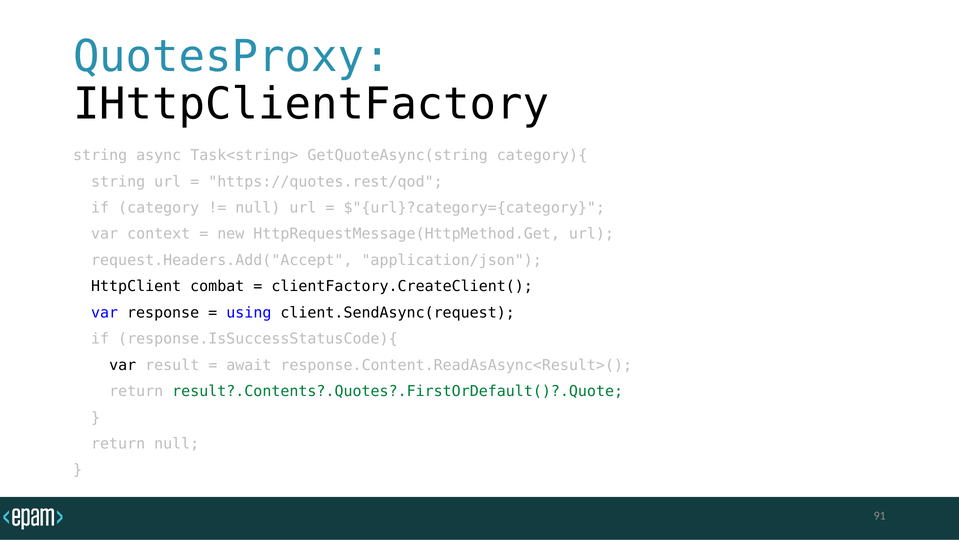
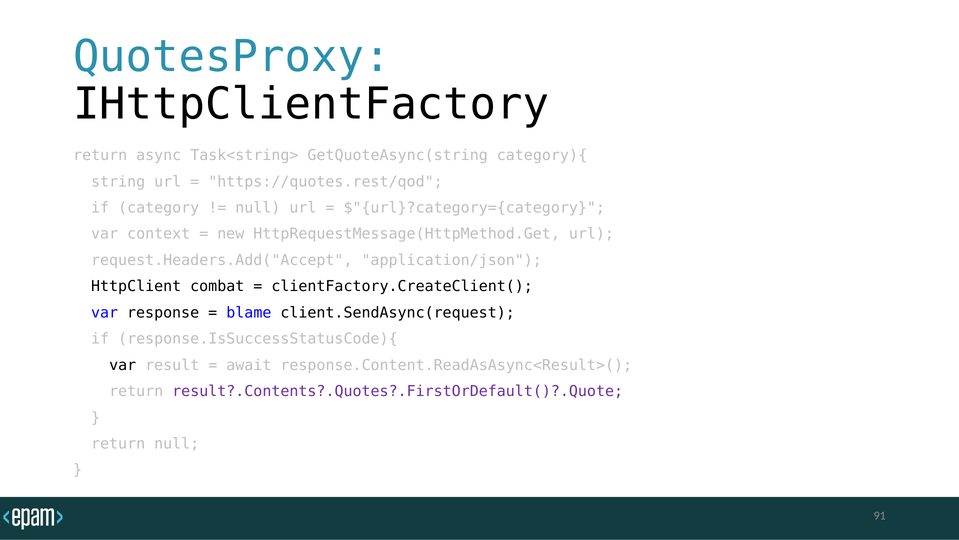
string at (100, 155): string -> return
using: using -> blame
result?.Contents?.Quotes?.FirstOrDefault()?.Quote colour: green -> purple
